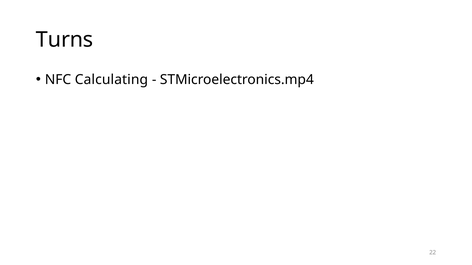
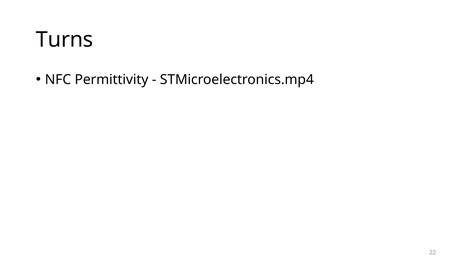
Calculating: Calculating -> Permittivity
